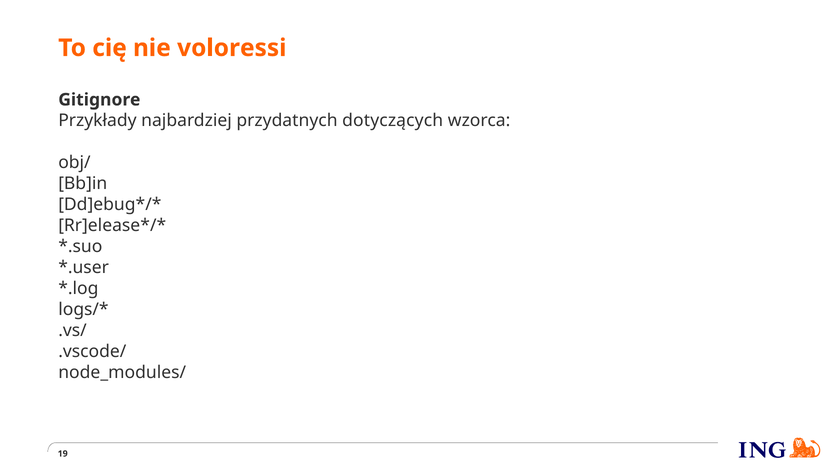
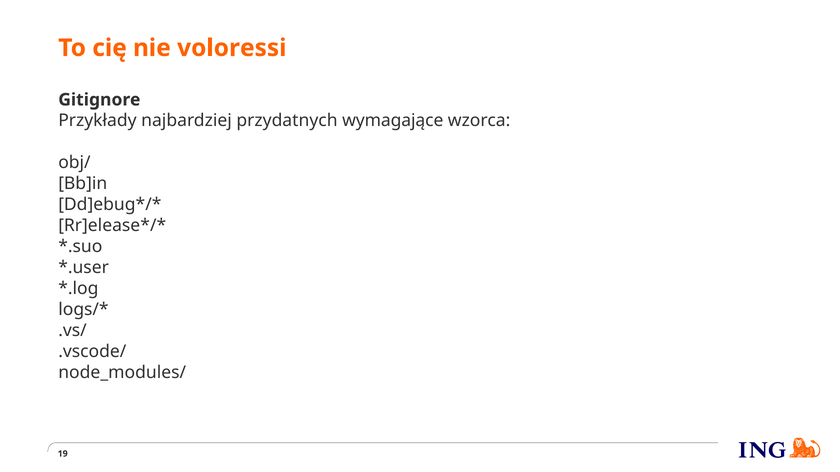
dotyczących: dotyczących -> wymagające
